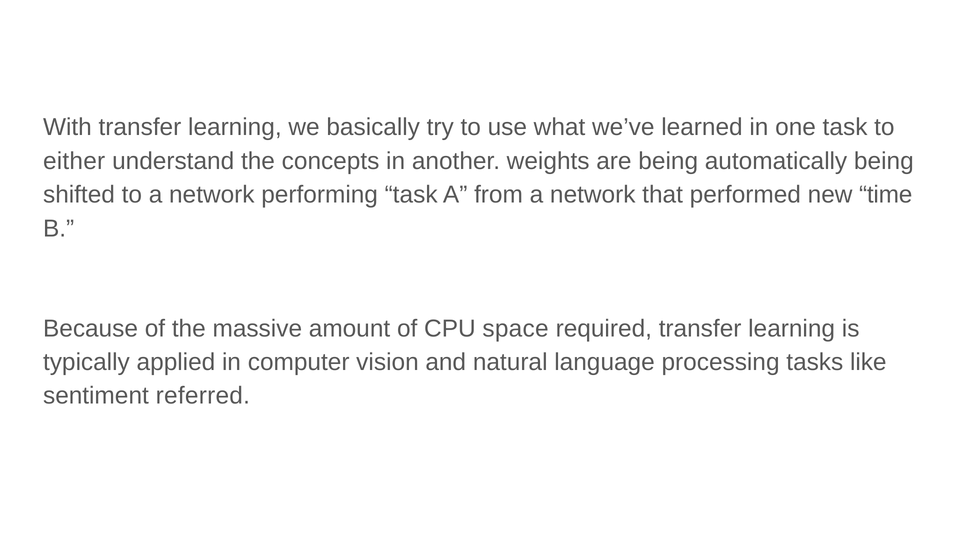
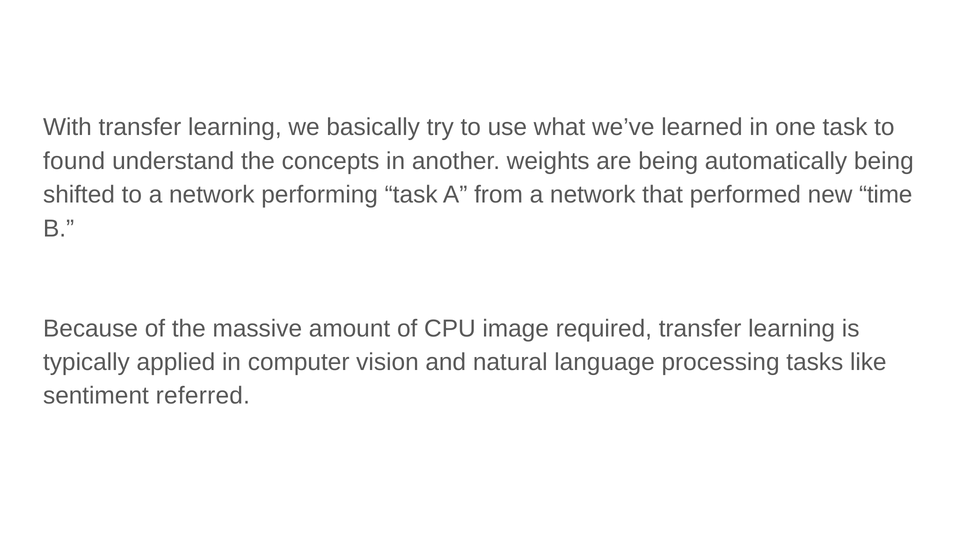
either: either -> found
space: space -> image
